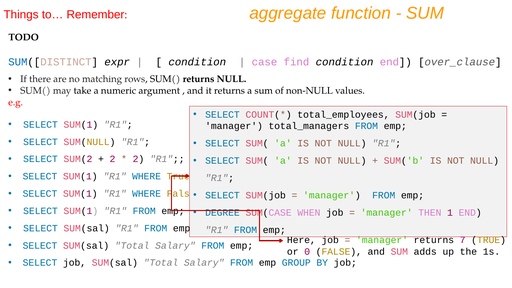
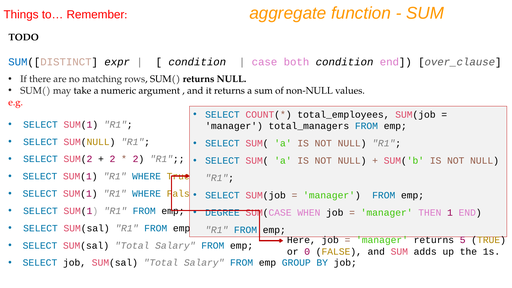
find: find -> both
7: 7 -> 5
